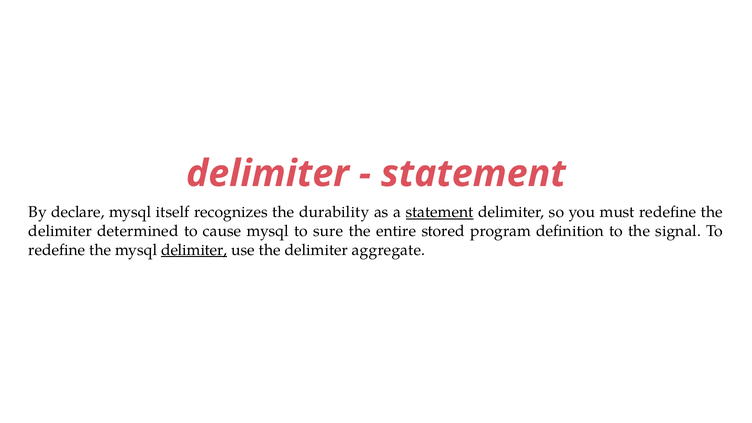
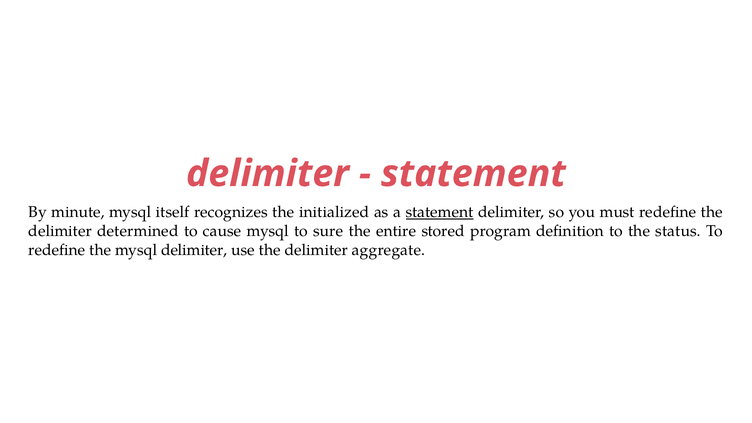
declare: declare -> minute
durability: durability -> initialized
signal: signal -> status
delimiter at (194, 250) underline: present -> none
